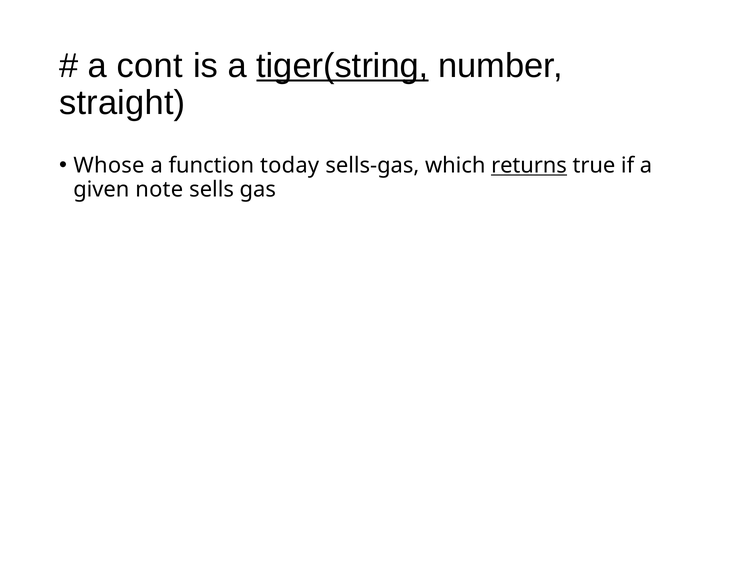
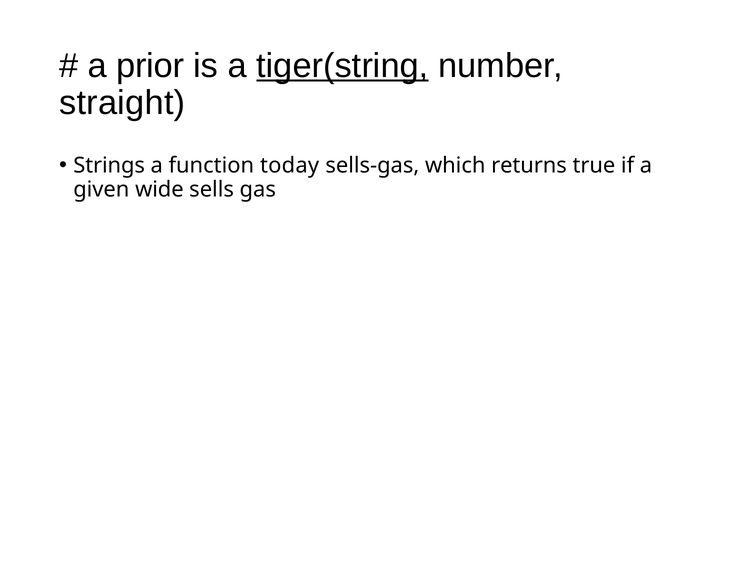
cont: cont -> prior
Whose: Whose -> Strings
returns underline: present -> none
note: note -> wide
